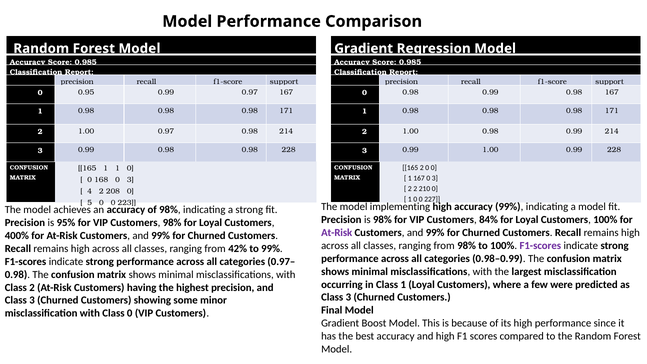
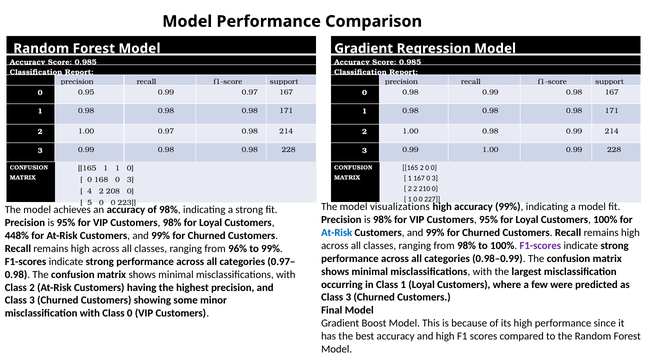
implementing: implementing -> visualizations
Customers 84%: 84% -> 95%
At-Risk at (337, 233) colour: purple -> blue
400%: 400% -> 448%
42%: 42% -> 96%
